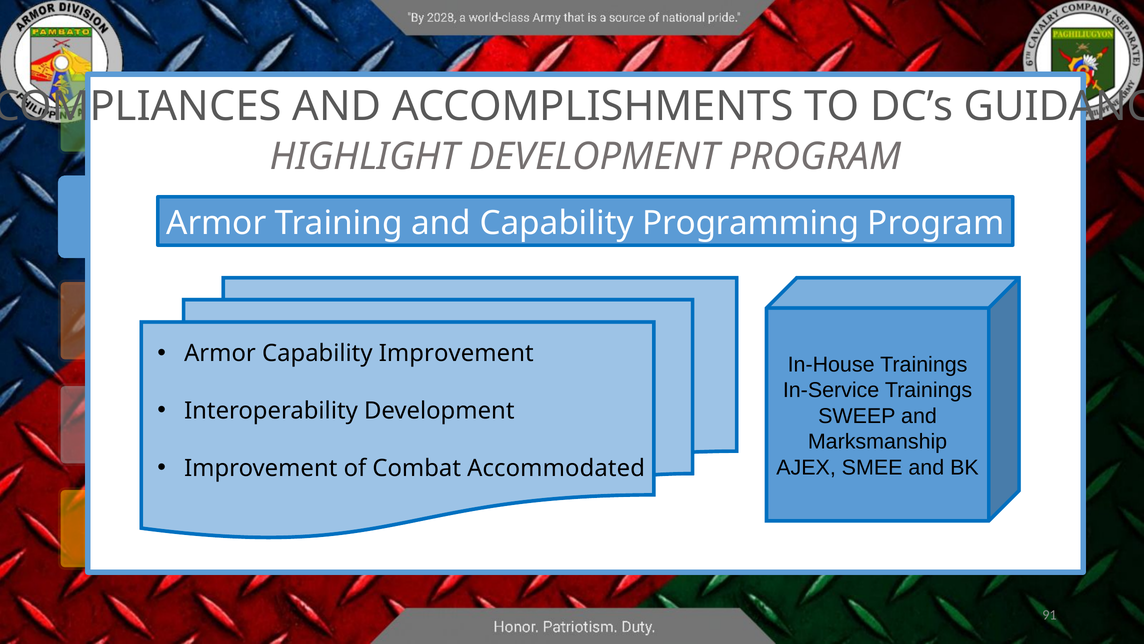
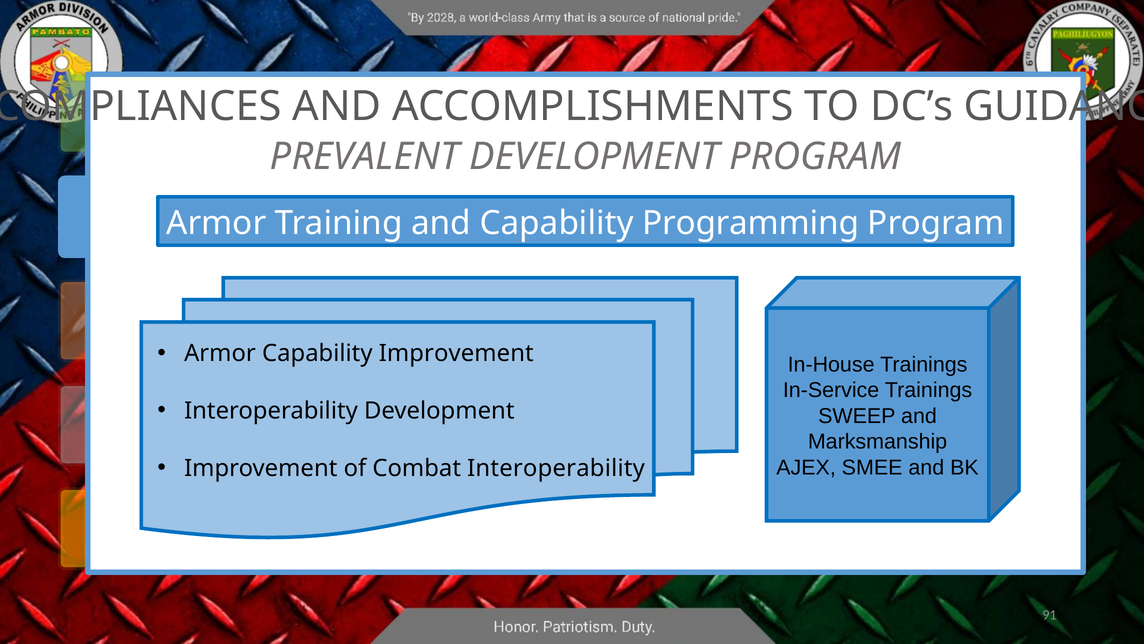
HIGHLIGHT: HIGHLIGHT -> PREVALENT
Combat Accommodated: Accommodated -> Interoperability
